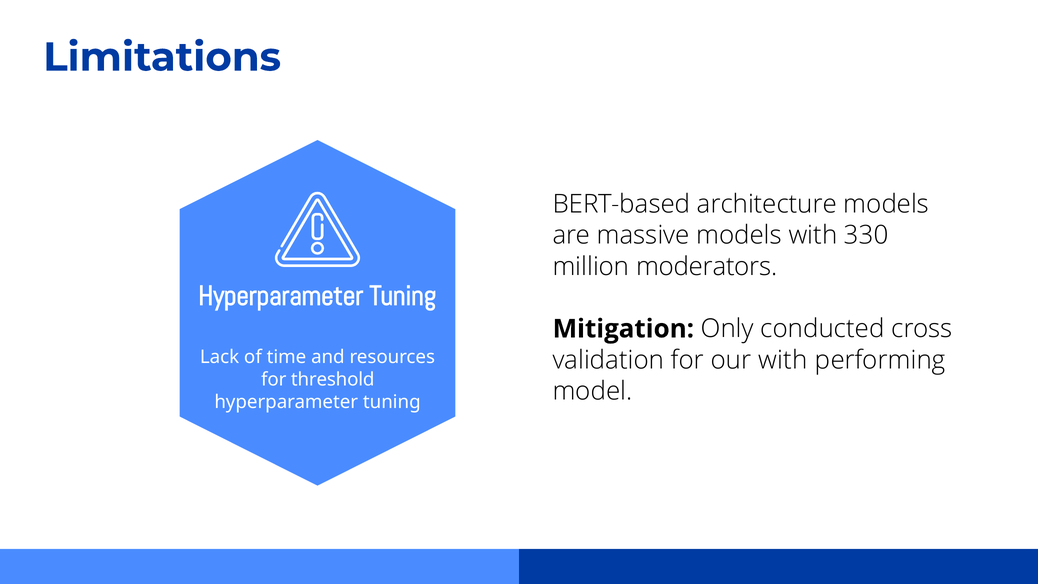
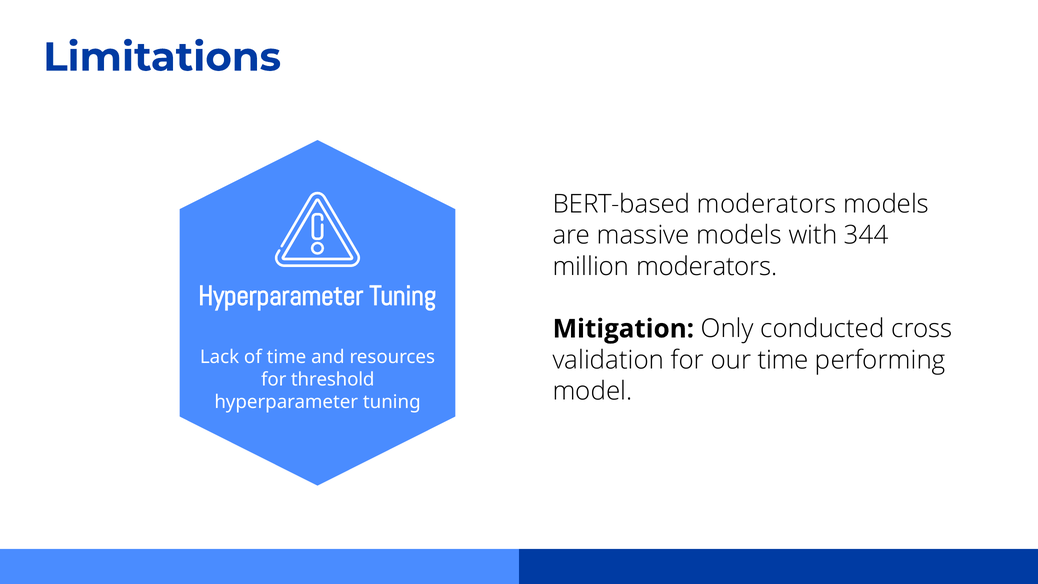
BERT-based architecture: architecture -> moderators
330: 330 -> 344
our with: with -> time
